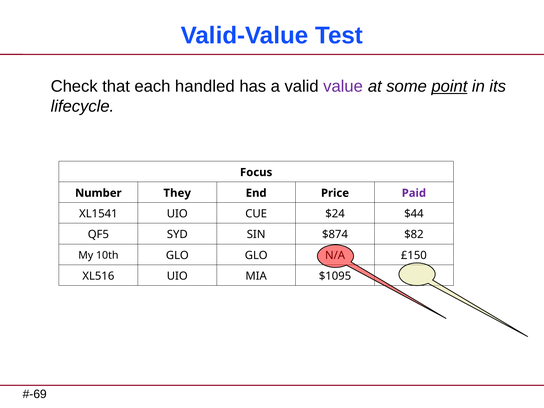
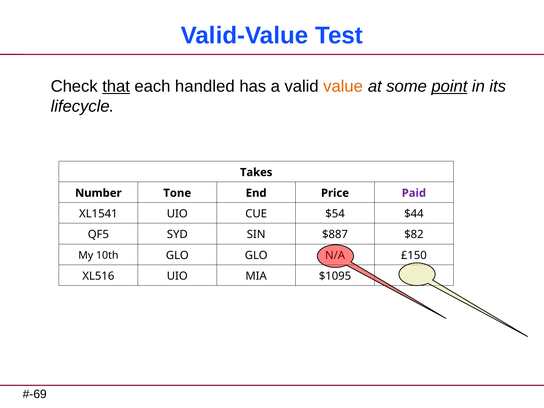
that underline: none -> present
value colour: purple -> orange
Focus: Focus -> Takes
They: They -> Tone
$24: $24 -> $54
$874: $874 -> $887
